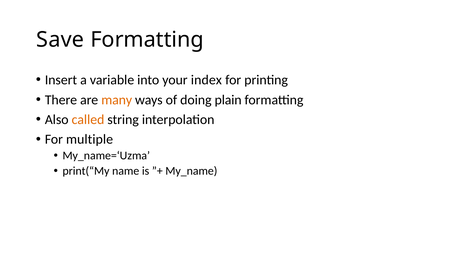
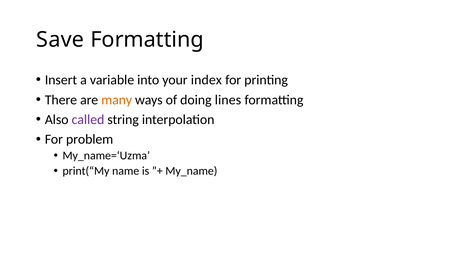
plain: plain -> lines
called colour: orange -> purple
multiple: multiple -> problem
